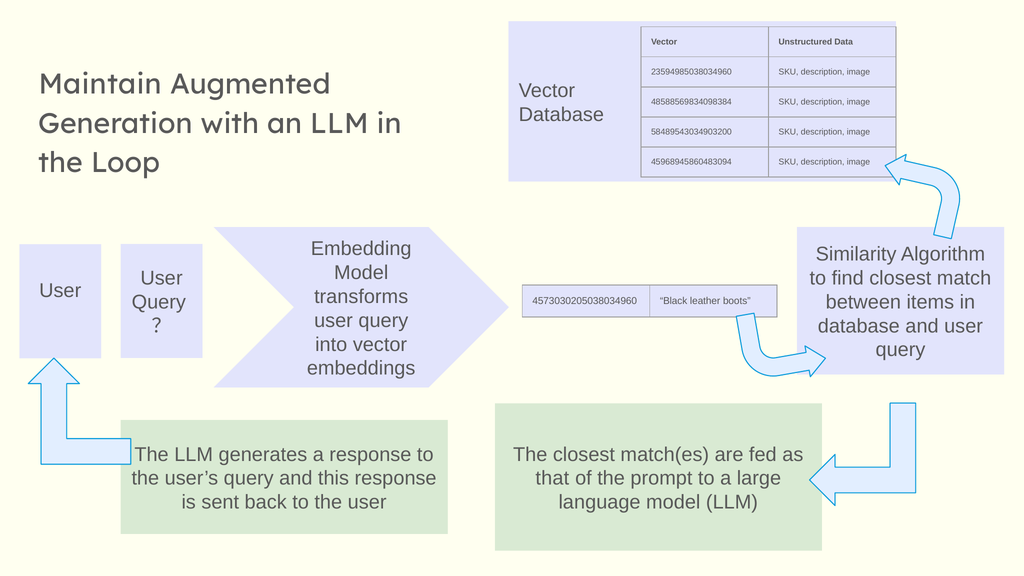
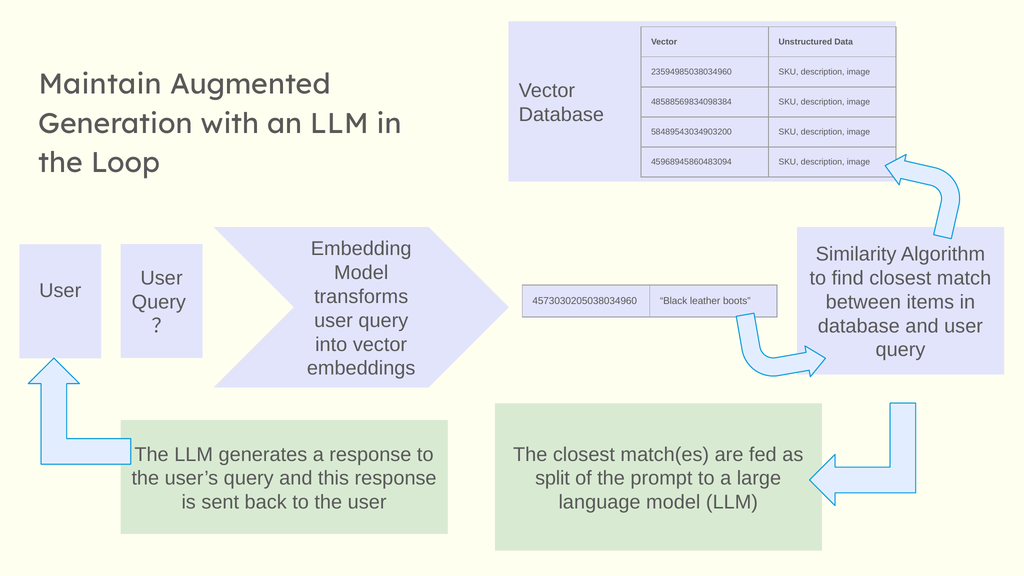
that: that -> split
